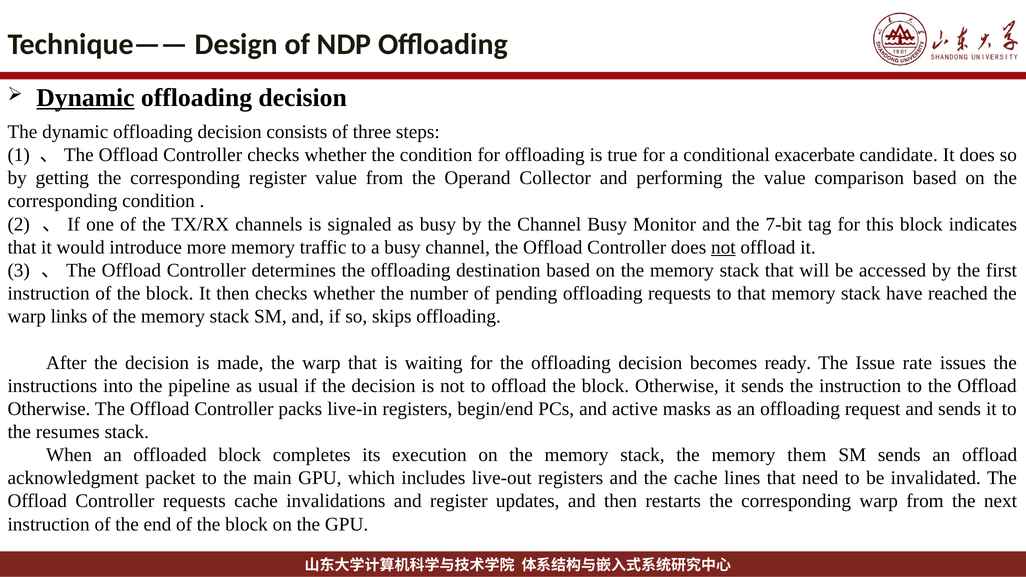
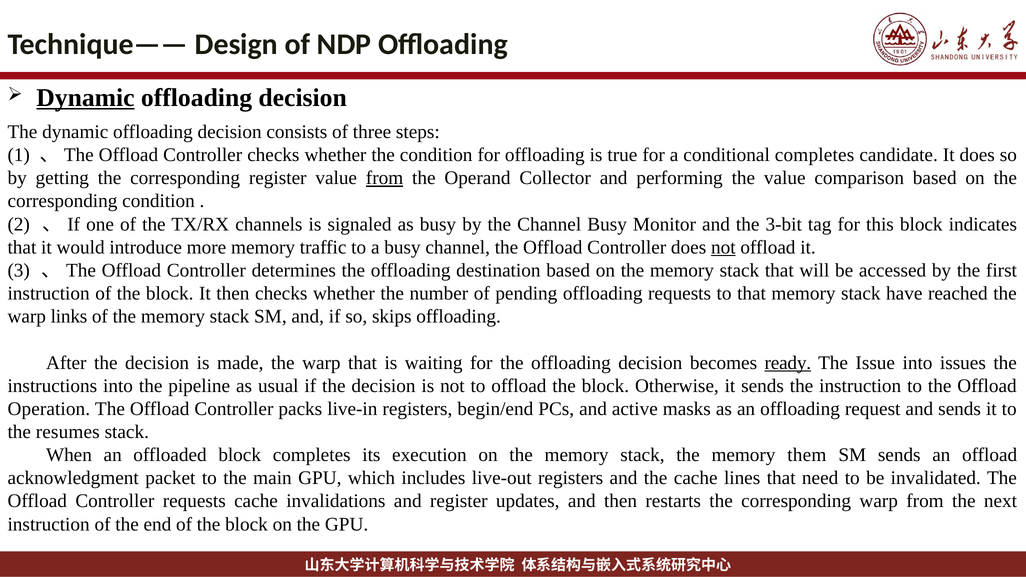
conditional exacerbate: exacerbate -> completes
from at (385, 178) underline: none -> present
7-bit: 7-bit -> 3-bit
ready underline: none -> present
Issue rate: rate -> into
Otherwise at (49, 409): Otherwise -> Operation
